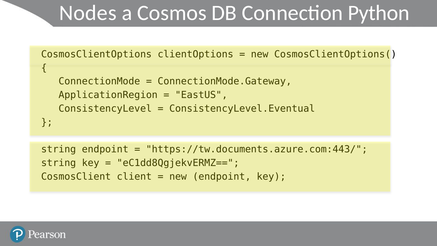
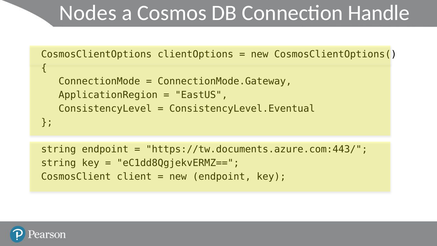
Python: Python -> Handle
